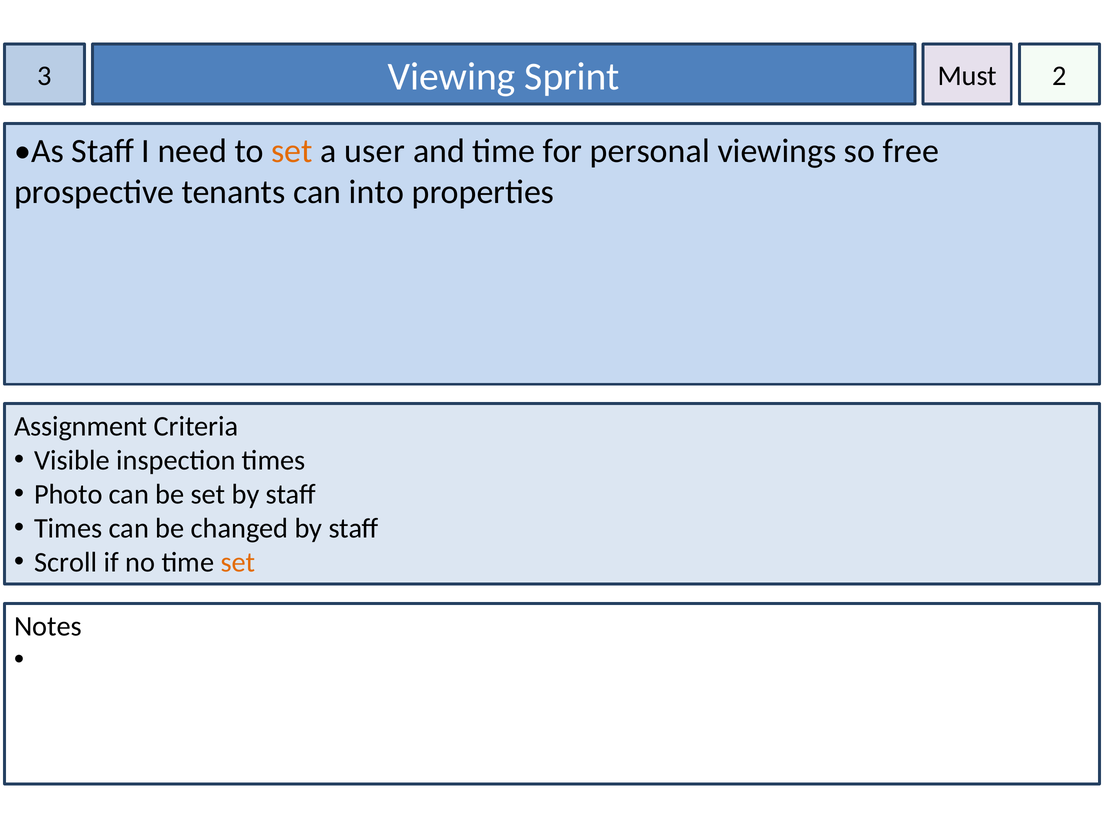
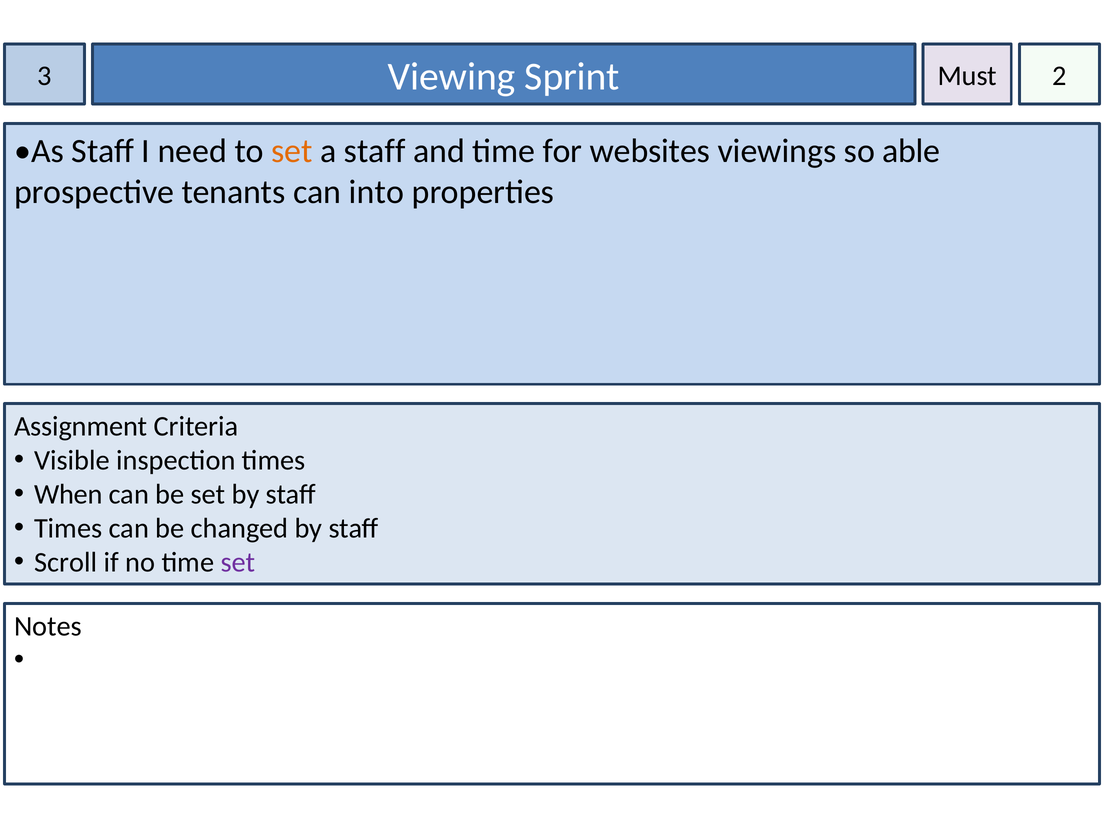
a user: user -> staff
personal: personal -> websites
free: free -> able
Photo: Photo -> When
set at (238, 562) colour: orange -> purple
